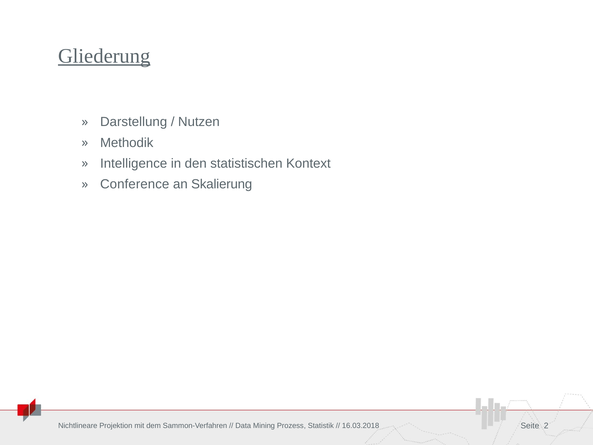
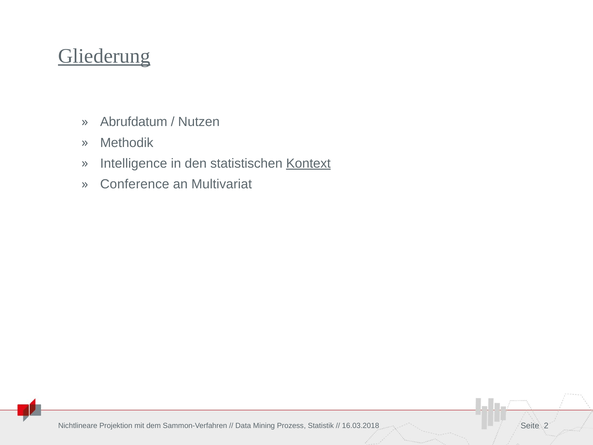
Darstellung: Darstellung -> Abrufdatum
Kontext underline: none -> present
Skalierung: Skalierung -> Multivariat
